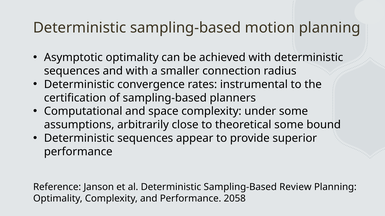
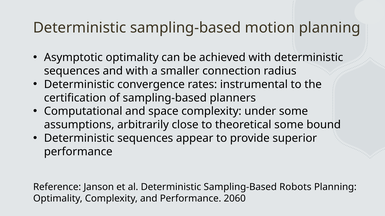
Review: Review -> Robots
2058: 2058 -> 2060
